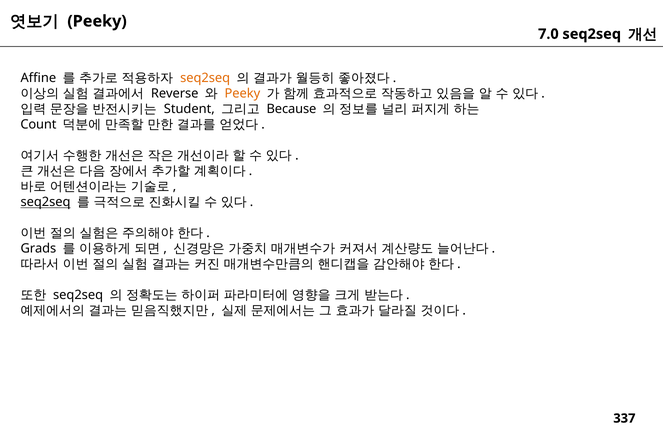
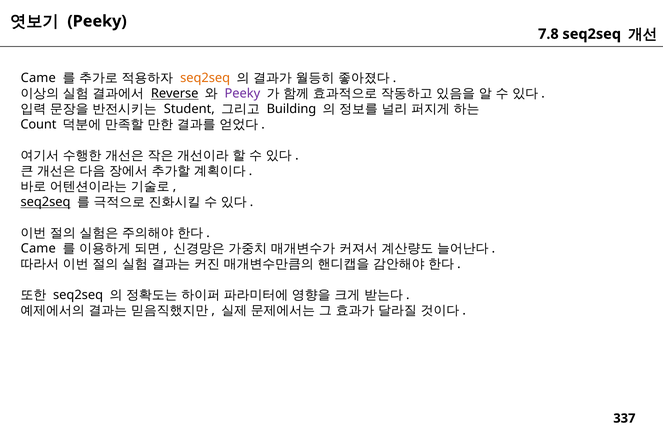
7.0: 7.0 -> 7.8
Affine at (38, 78): Affine -> Came
Reverse underline: none -> present
Peeky at (242, 94) colour: orange -> purple
Because: Because -> Building
Grads at (38, 248): Grads -> Came
